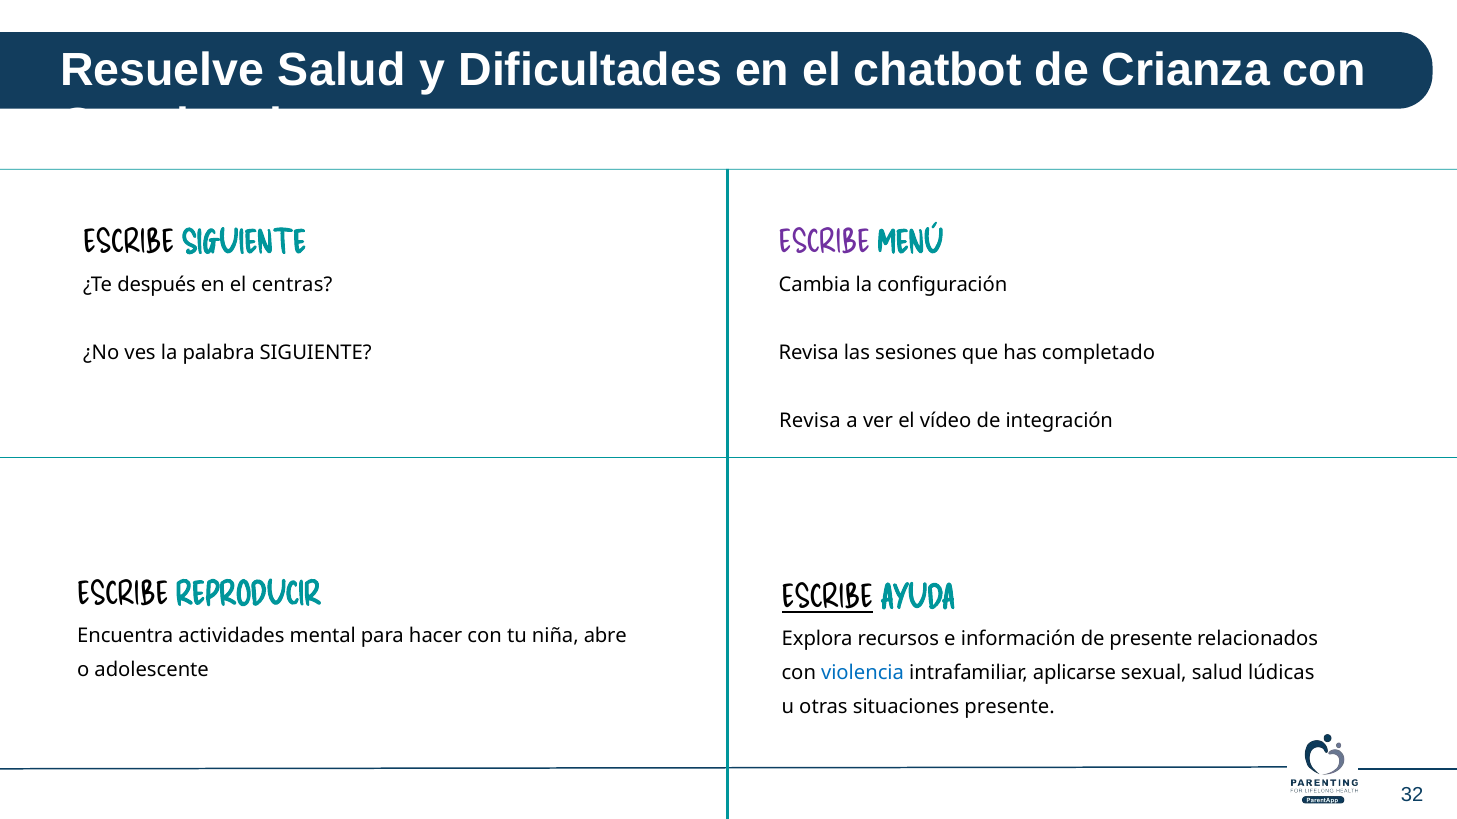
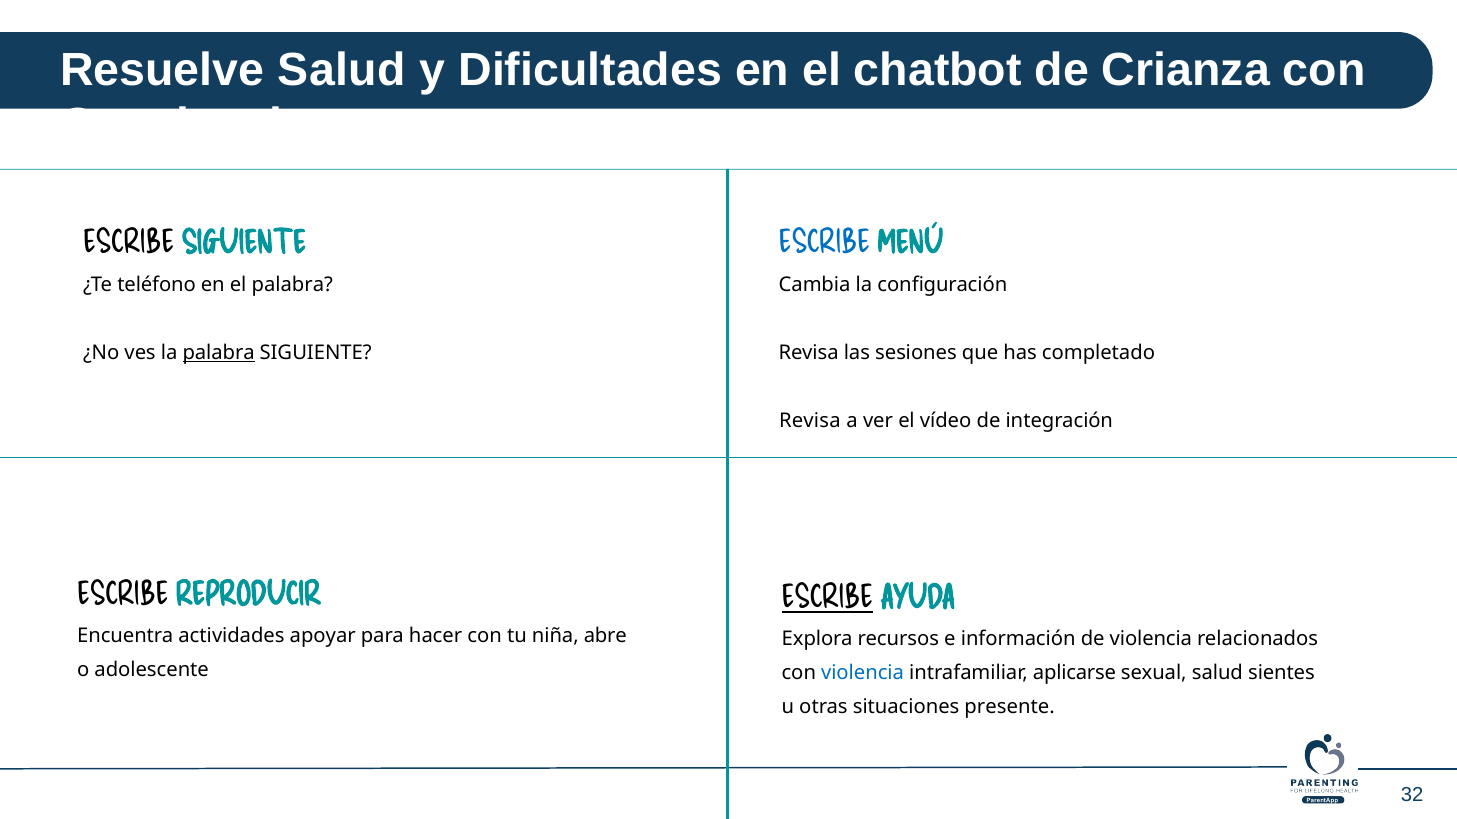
ESCRIBE at (824, 243) colour: purple -> blue
después: después -> teléfono
el centras: centras -> palabra
palabra at (219, 353) underline: none -> present
mental: mental -> apoyar
de presente: presente -> violencia
lúdicas: lúdicas -> sientes
